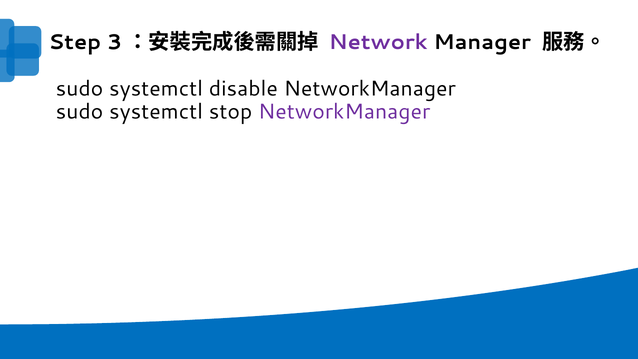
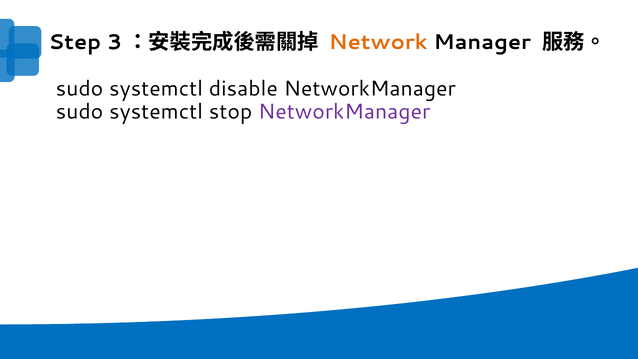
Network colour: purple -> orange
